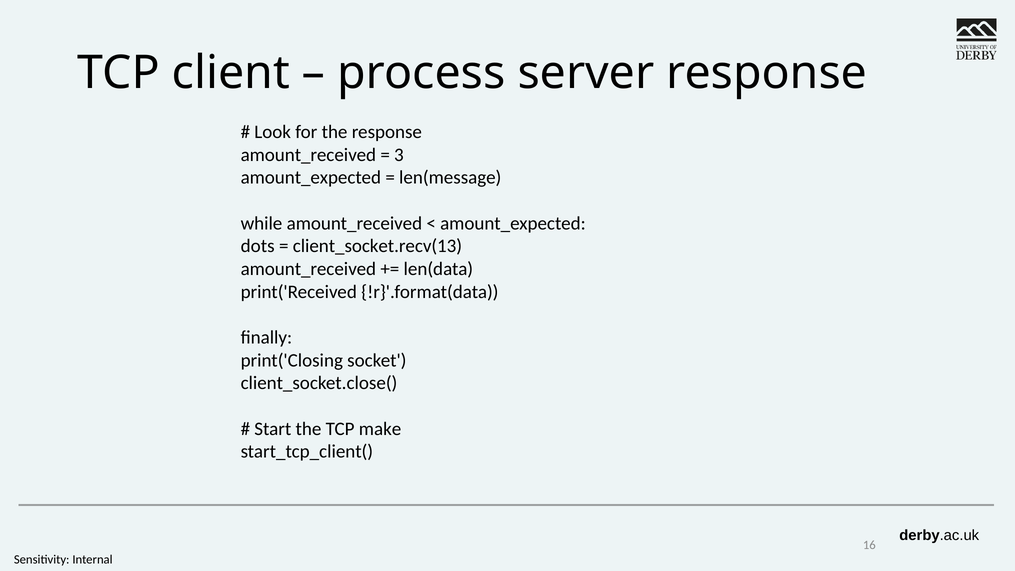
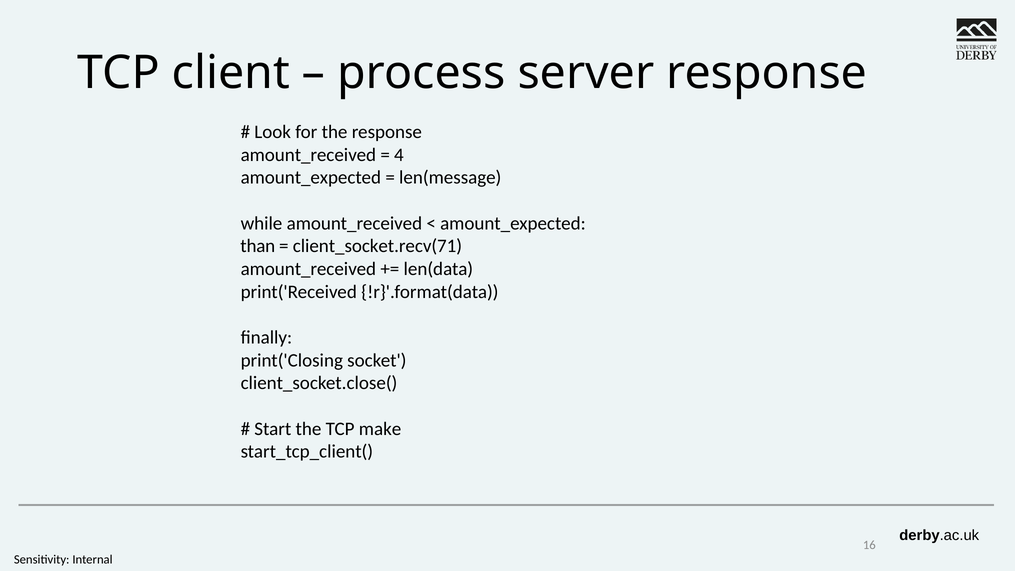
3: 3 -> 4
dots: dots -> than
client_socket.recv(13: client_socket.recv(13 -> client_socket.recv(71
